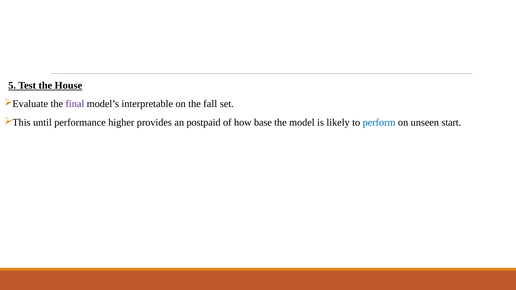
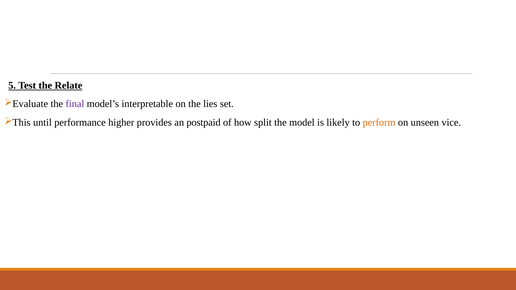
House: House -> Relate
fall: fall -> lies
base: base -> split
perform colour: blue -> orange
start: start -> vice
